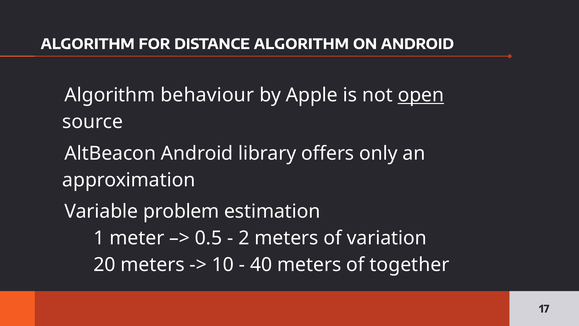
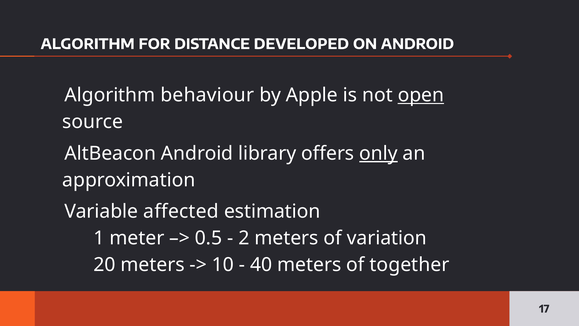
DISTANCE ALGORITHM: ALGORITHM -> DEVELOPED
only underline: none -> present
problem: problem -> affected
